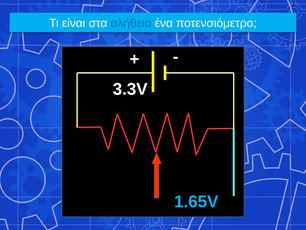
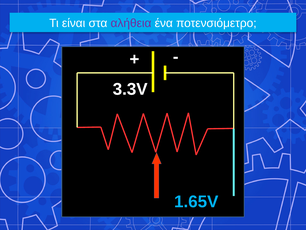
αλήθεια colour: blue -> purple
